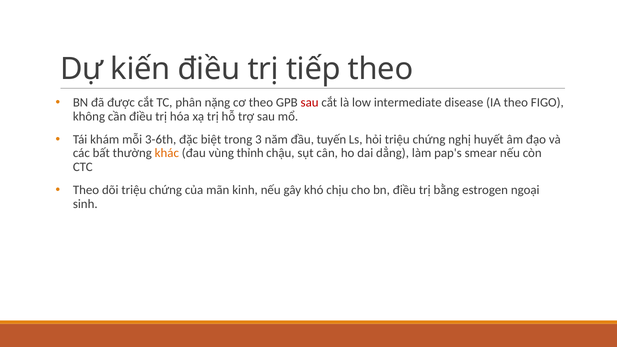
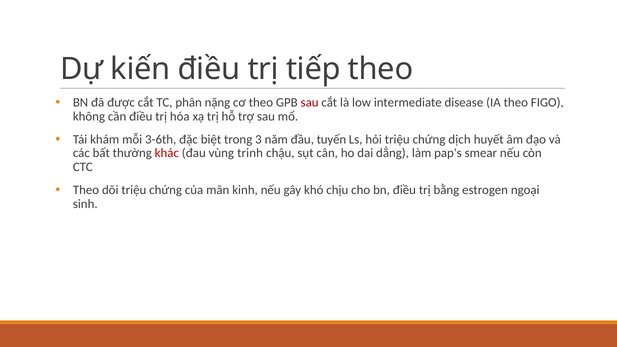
nghị: nghị -> dịch
khác colour: orange -> red
thỉnh: thỉnh -> trinh
